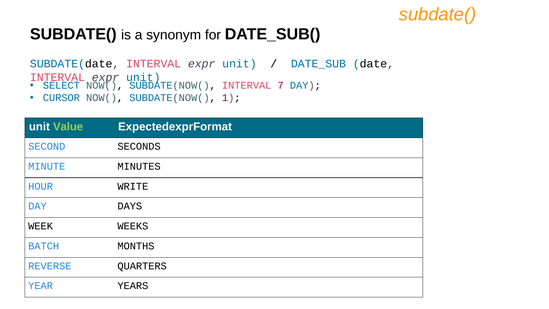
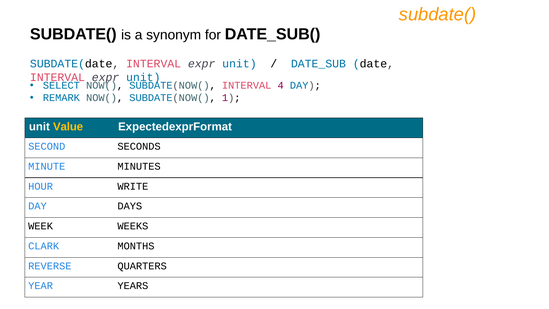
7: 7 -> 4
CURSOR: CURSOR -> REMARK
Value colour: light green -> yellow
BATCH: BATCH -> CLARK
